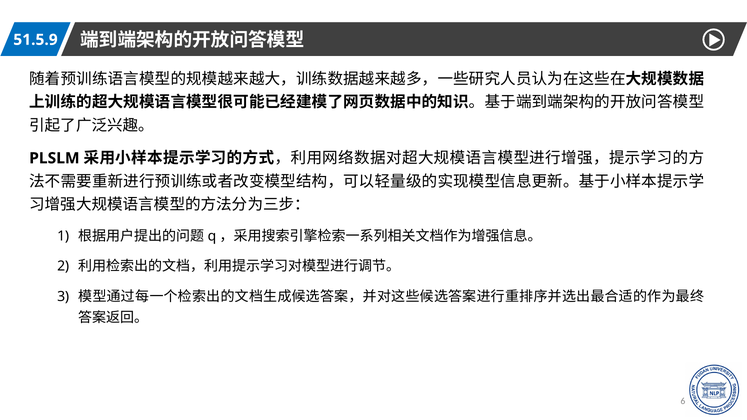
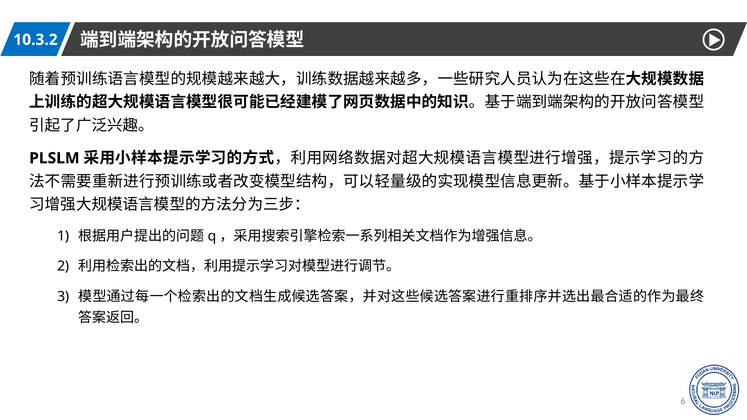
51.5.9: 51.5.9 -> 10.3.2
